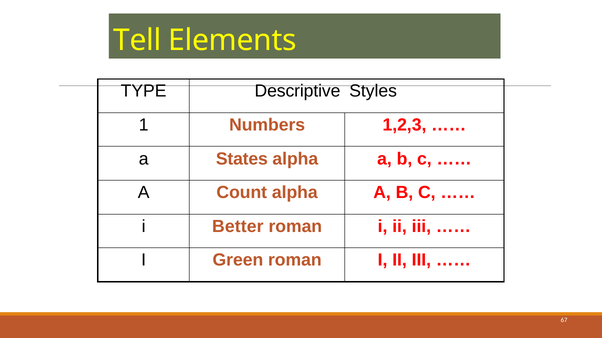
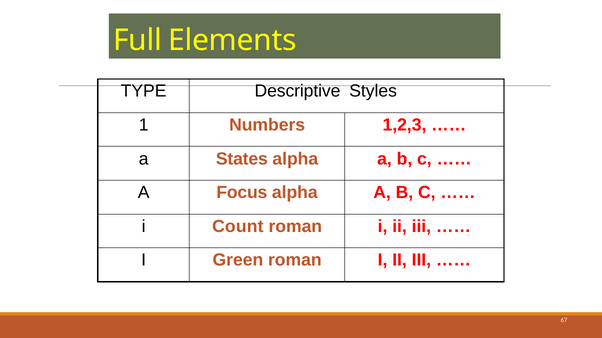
Tell: Tell -> Full
Count: Count -> Focus
Better: Better -> Count
